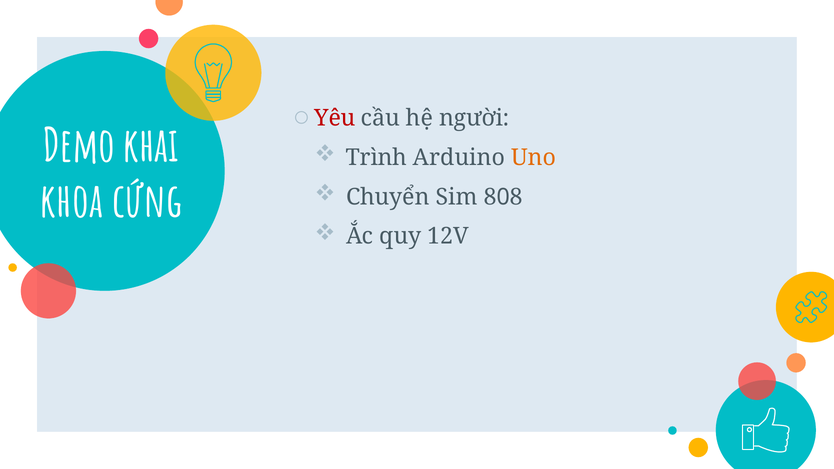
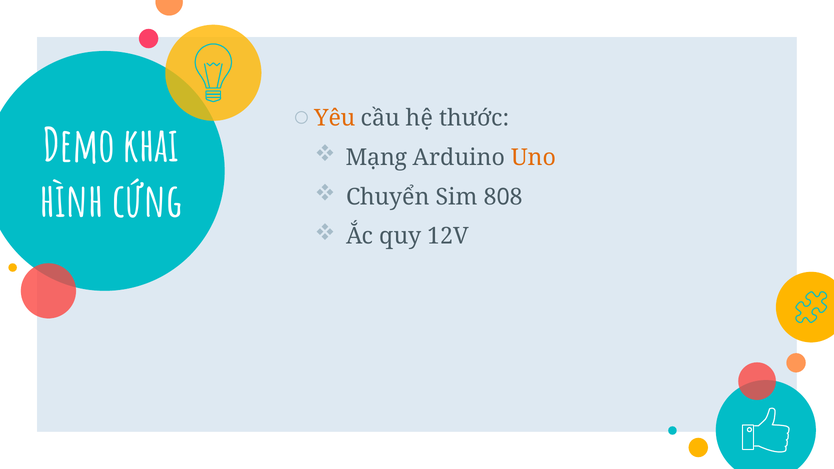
Yêu colour: red -> orange
người: người -> thước
Trình: Trình -> Mạng
khoa: khoa -> hình
